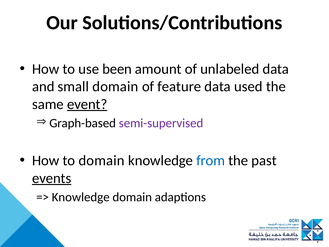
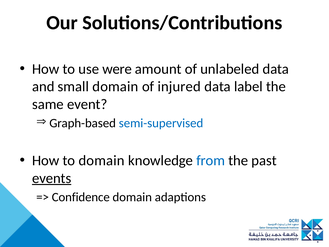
been: been -> were
feature: feature -> injured
used: used -> label
event underline: present -> none
semi-supervised colour: purple -> blue
Knowledge at (81, 197): Knowledge -> Confidence
